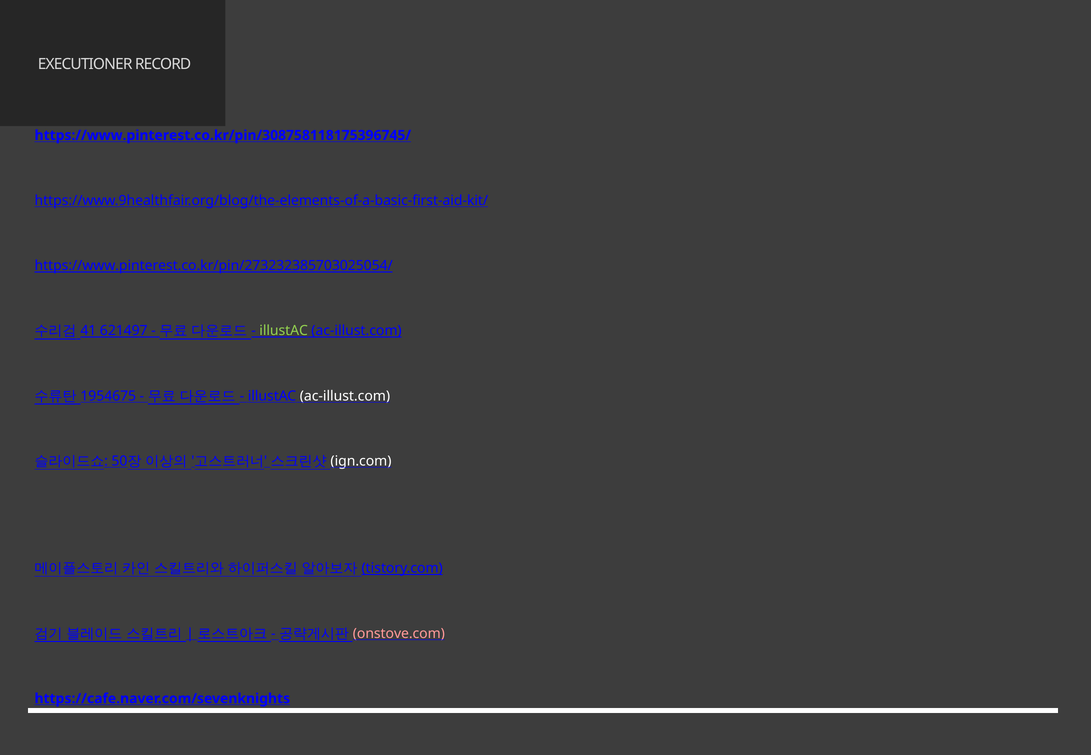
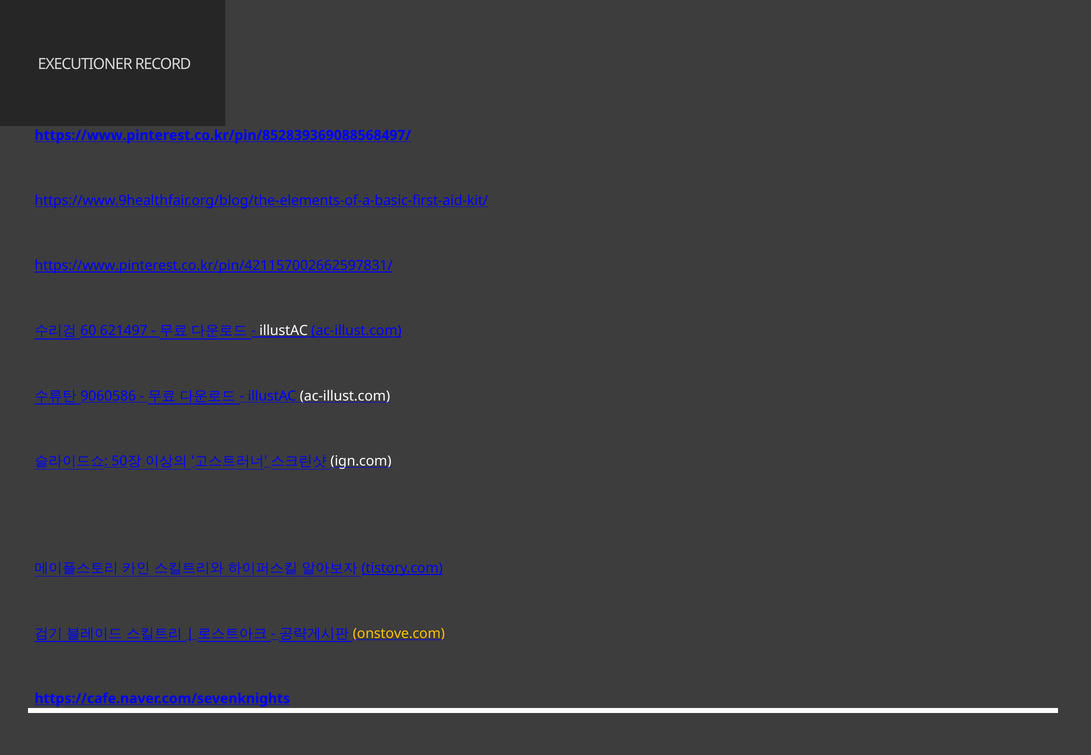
https://www.pinterest.co.kr/pin/308758118175396745/: https://www.pinterest.co.kr/pin/308758118175396745/ -> https://www.pinterest.co.kr/pin/852839369088568497/
https://www.pinterest.co.kr/pin/273232385703025054/: https://www.pinterest.co.kr/pin/273232385703025054/ -> https://www.pinterest.co.kr/pin/421157002662597831/
41: 41 -> 60
illustAC at (284, 331) colour: light green -> white
1954675: 1954675 -> 9060586
onstove.com colour: pink -> yellow
